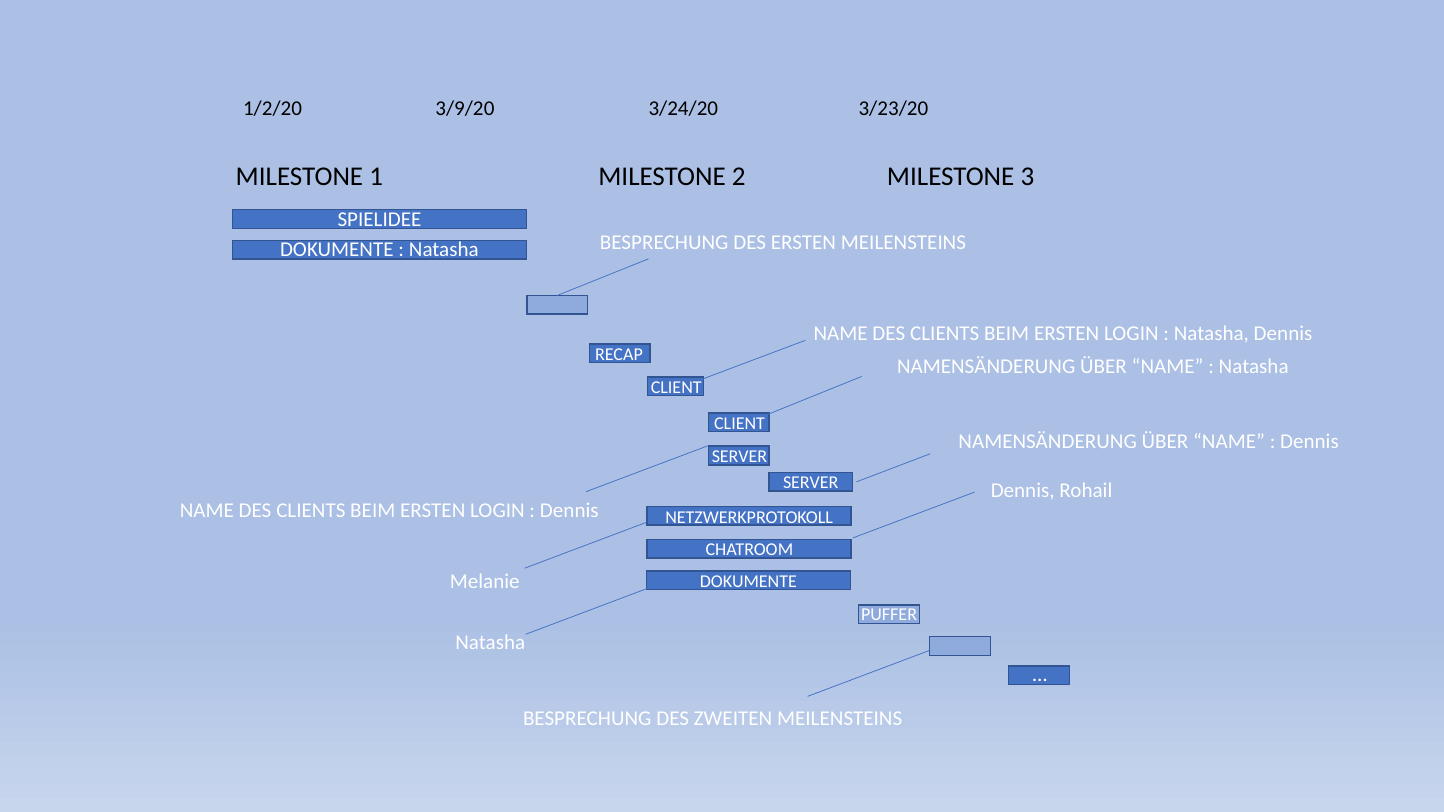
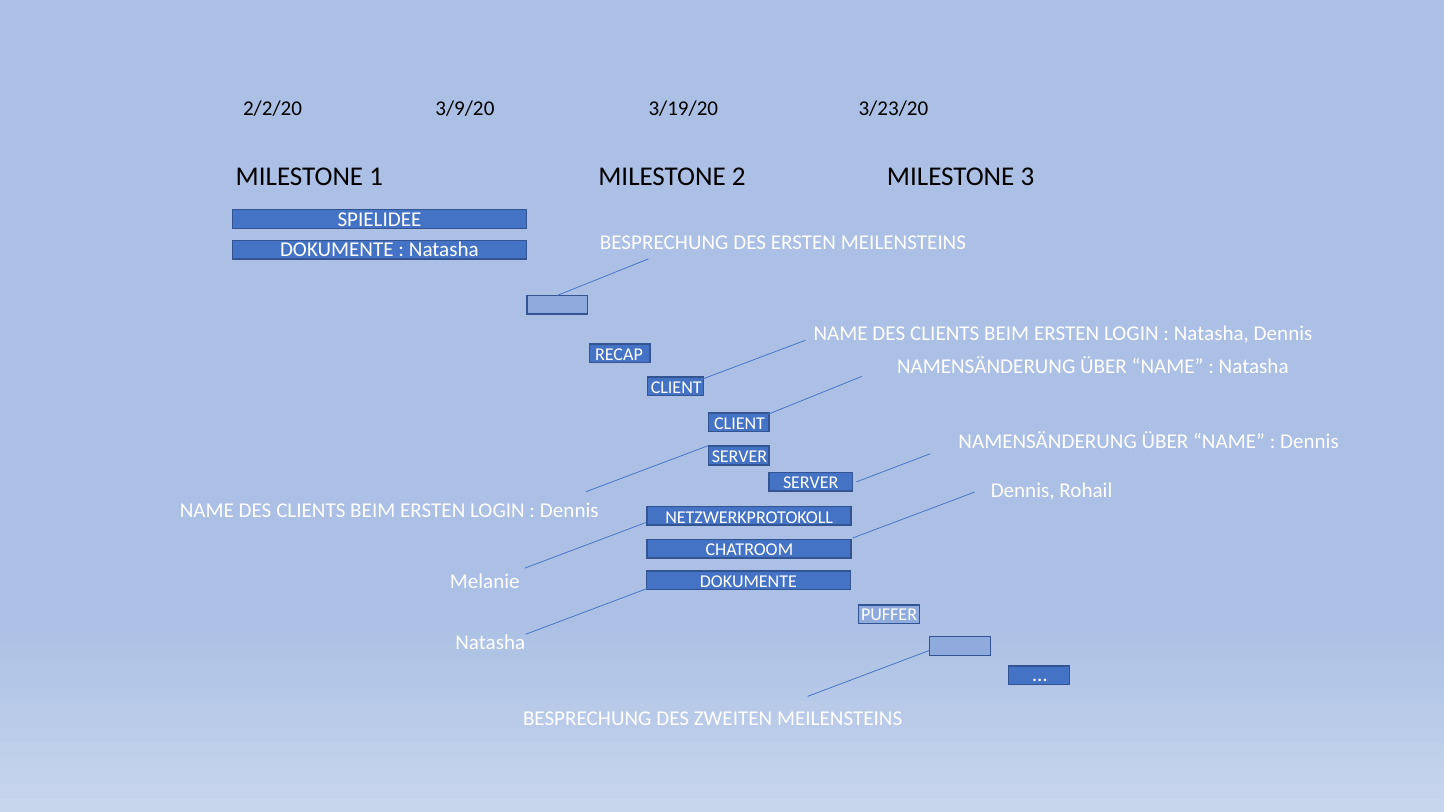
1/2/20: 1/2/20 -> 2/2/20
3/24/20: 3/24/20 -> 3/19/20
